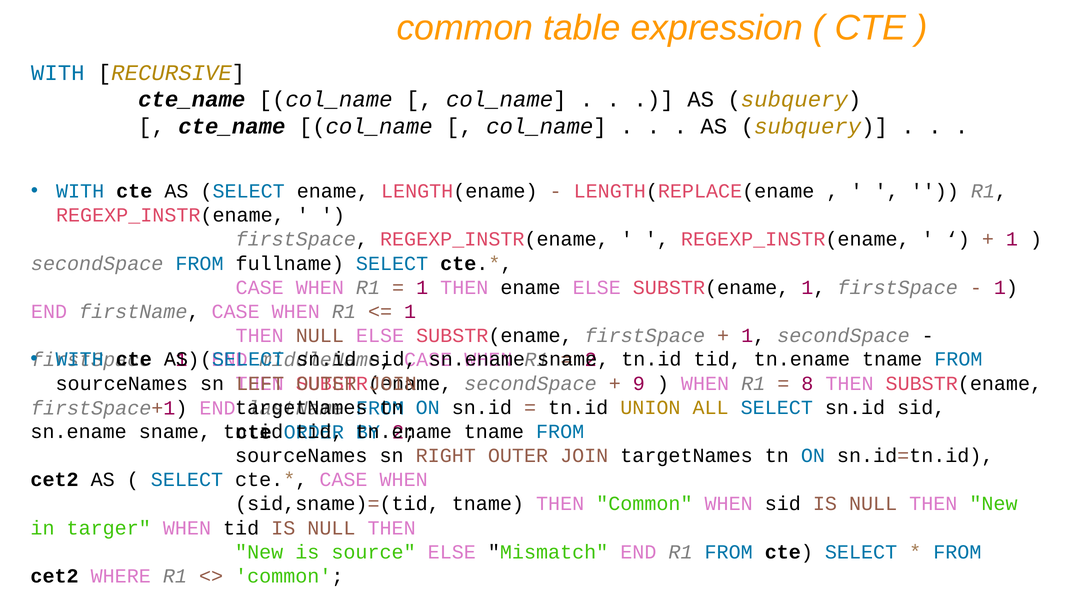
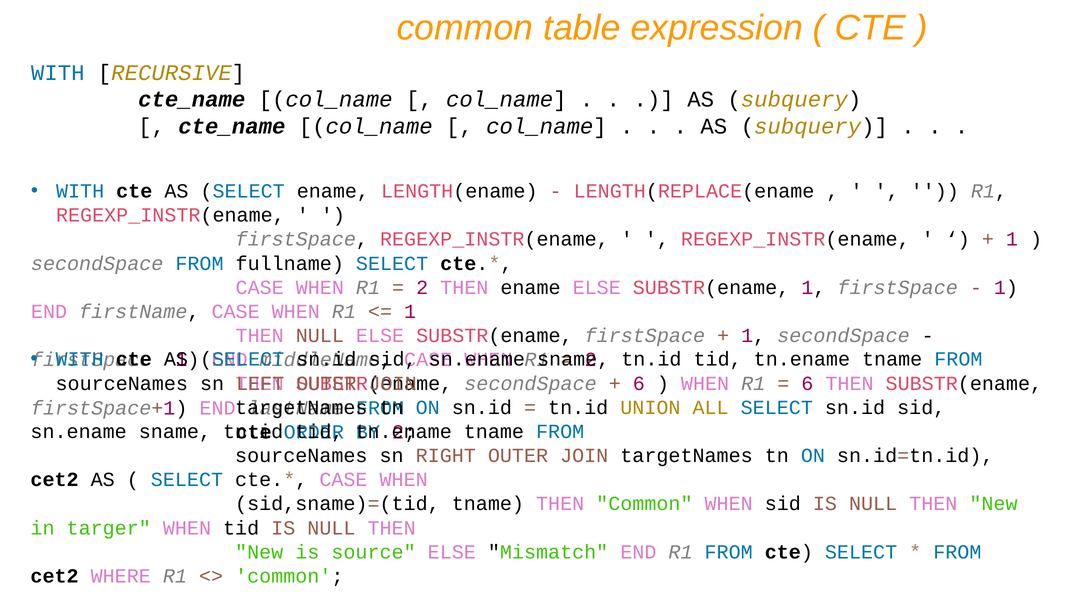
1 at (422, 287): 1 -> 2
9 at (639, 384): 9 -> 6
8 at (807, 384): 8 -> 6
